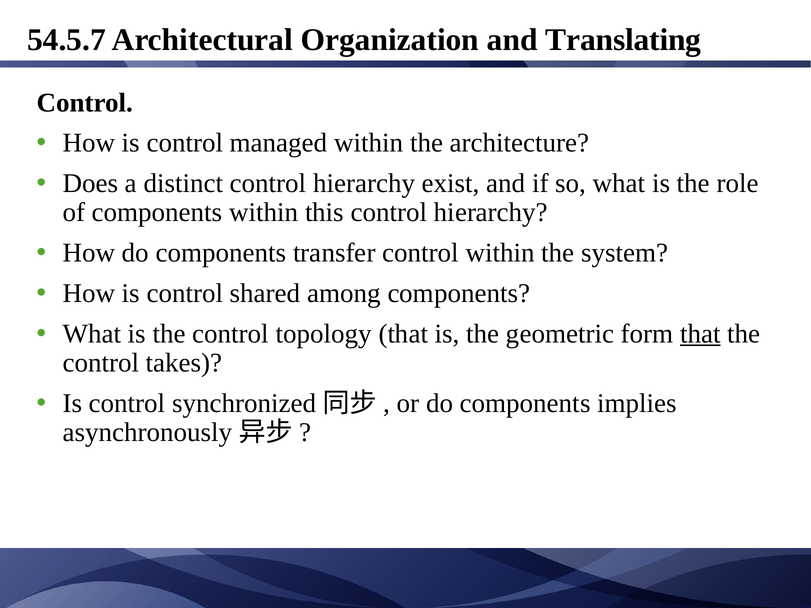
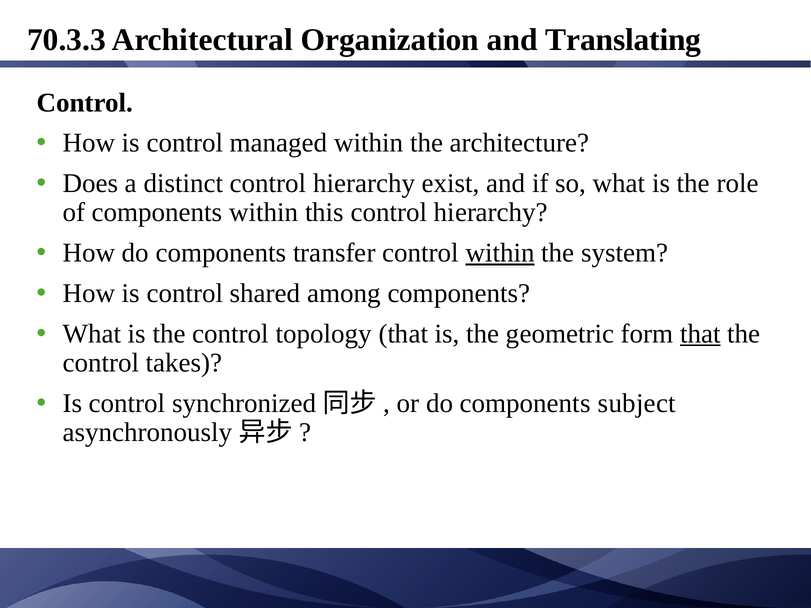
54.5.7: 54.5.7 -> 70.3.3
within at (500, 253) underline: none -> present
implies: implies -> subject
